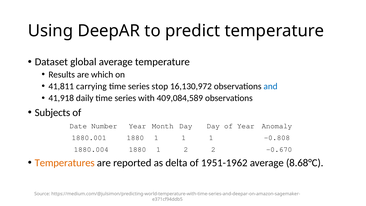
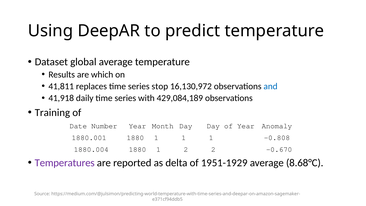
carrying: carrying -> replaces
409,084,589: 409,084,589 -> 429,084,189
Subjects: Subjects -> Training
Temperatures colour: orange -> purple
1951-1962: 1951-1962 -> 1951-1929
